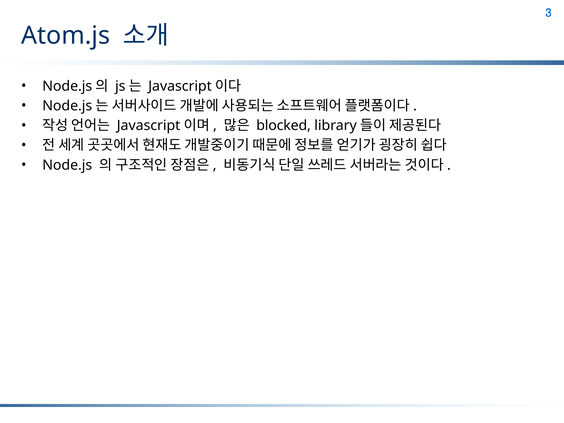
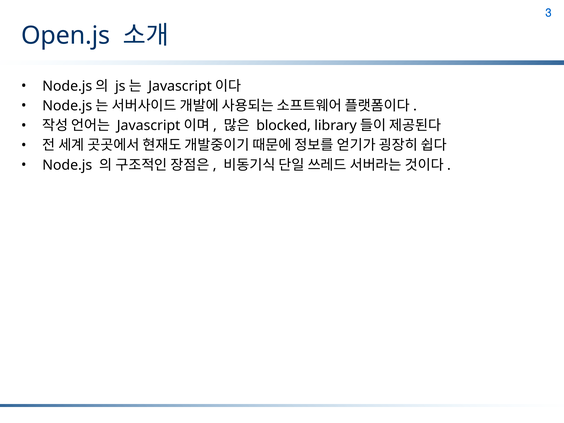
Atom.js: Atom.js -> Open.js
